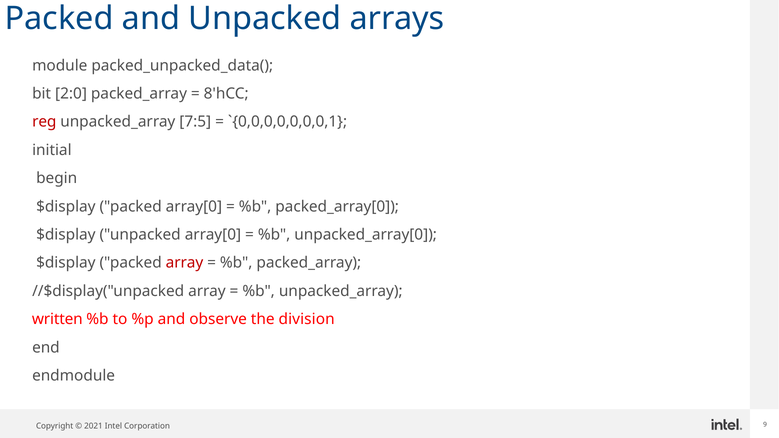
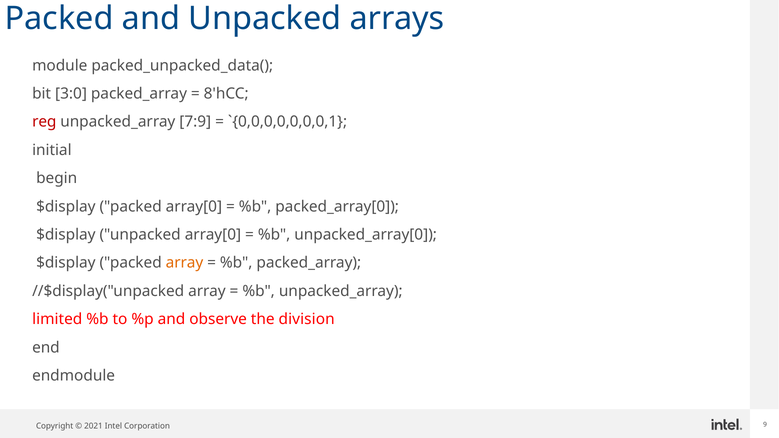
2:0: 2:0 -> 3:0
7:5: 7:5 -> 7:9
array at (184, 263) colour: red -> orange
written: written -> limited
